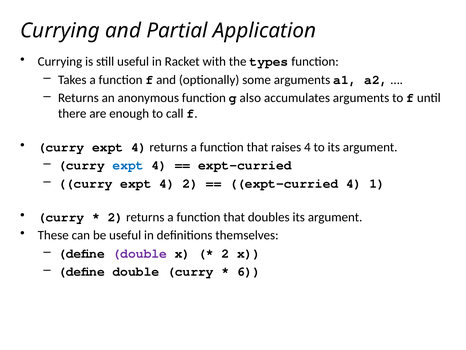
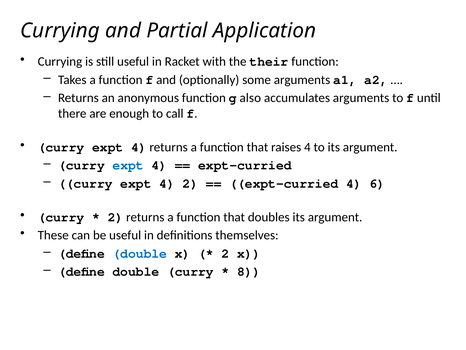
types: types -> their
1: 1 -> 6
double at (140, 253) colour: purple -> blue
6: 6 -> 8
